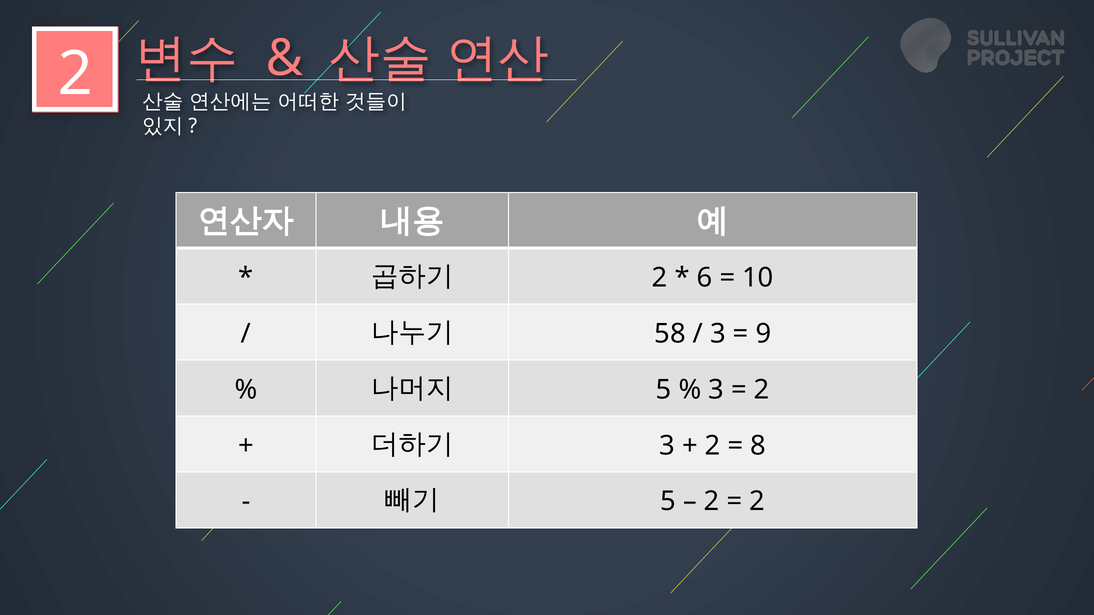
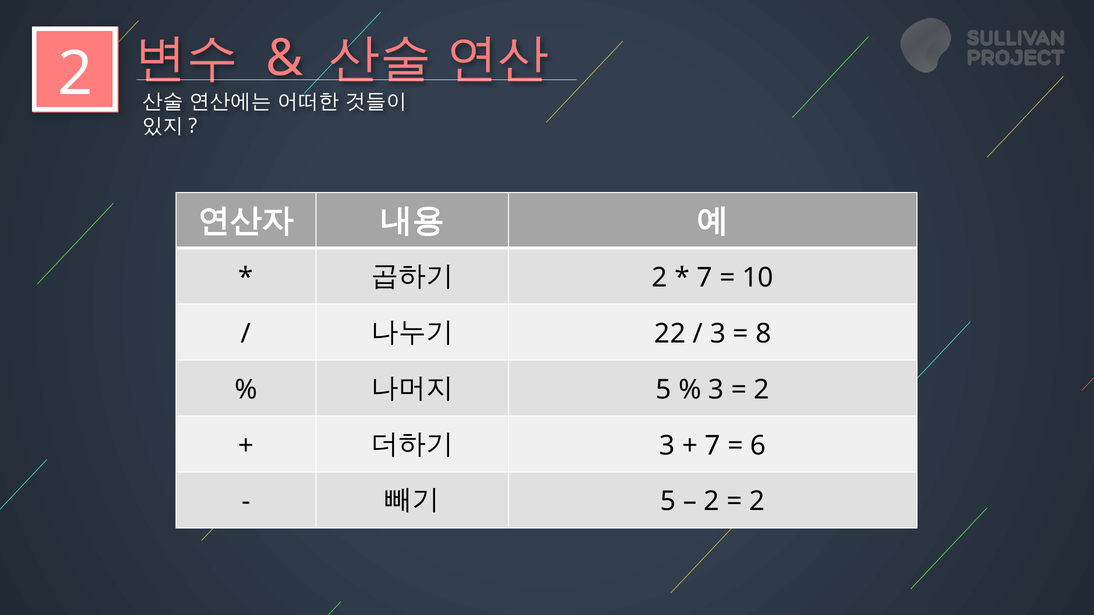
6 at (705, 278): 6 -> 7
58: 58 -> 22
9: 9 -> 8
2 at (713, 446): 2 -> 7
8: 8 -> 6
